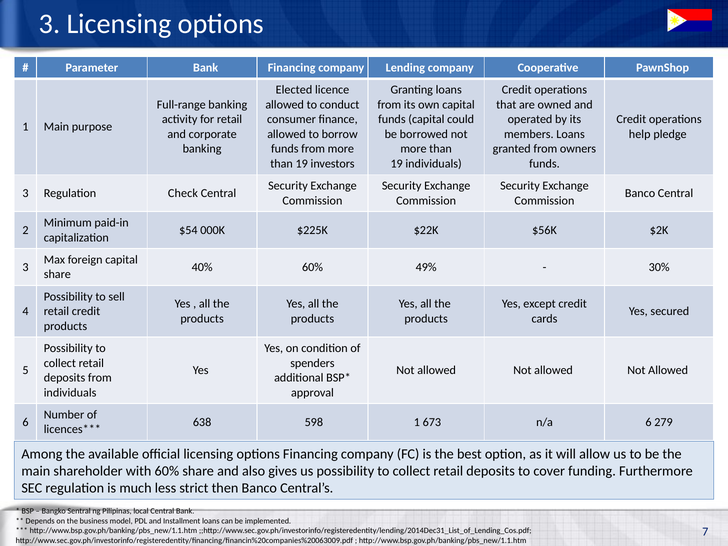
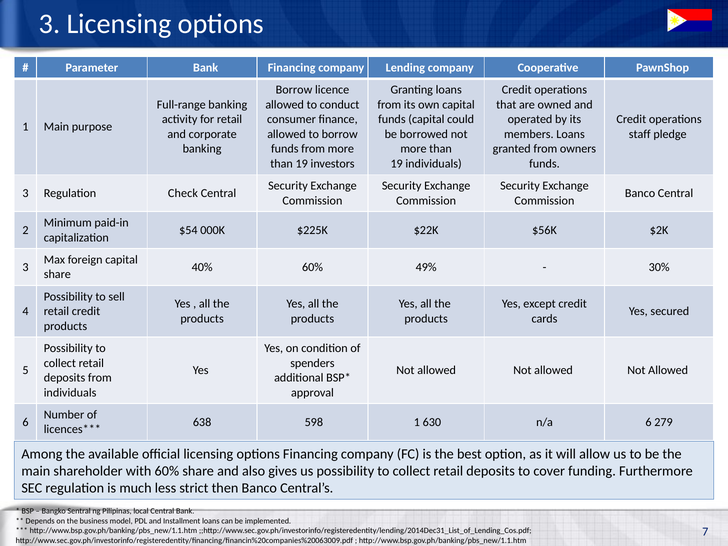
Elected at (294, 90): Elected -> Borrow
help: help -> staff
673: 673 -> 630
